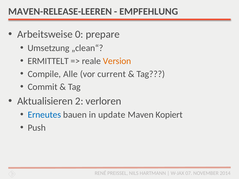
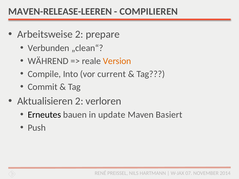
EMPFEHLUNG: EMPFEHLUNG -> COMPILIEREN
Arbeitsweise 0: 0 -> 2
Umsetzung: Umsetzung -> Verbunden
ERMITTELT: ERMITTELT -> WÄHREND
Alle: Alle -> Into
Erneutes colour: blue -> black
Kopiert: Kopiert -> Basiert
